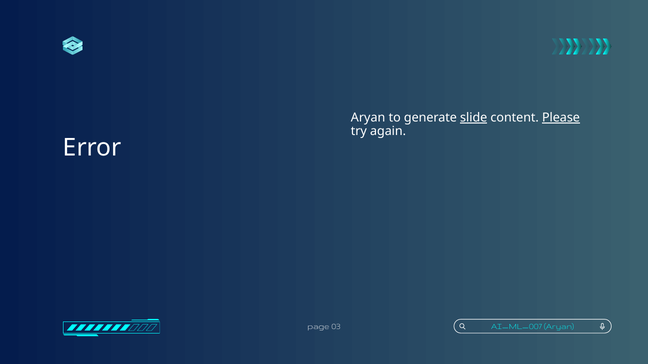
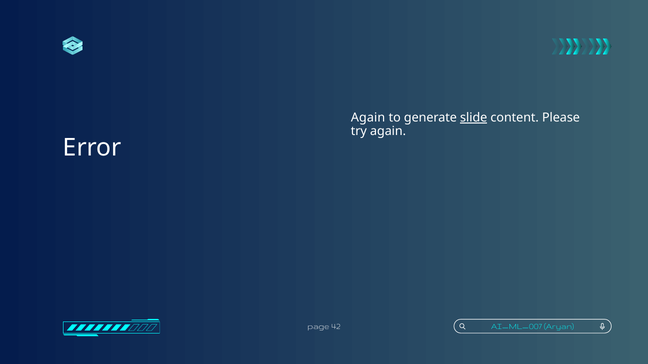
Aryan at (368, 118): Aryan -> Again
Please underline: present -> none
03: 03 -> 42
